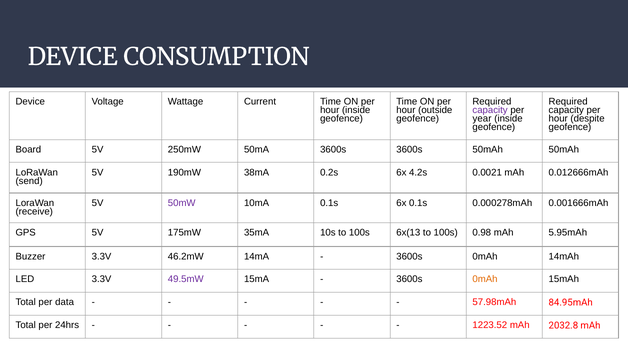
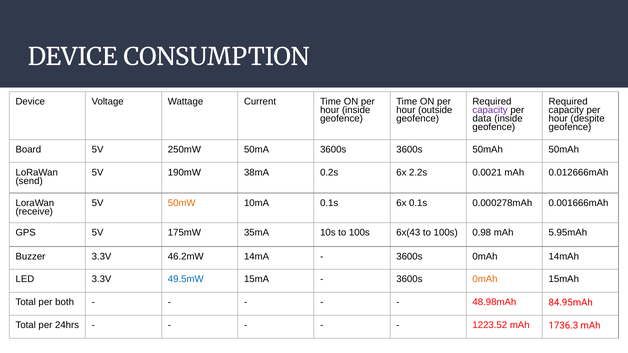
year: year -> data
4.2s: 4.2s -> 2.2s
50mW colour: purple -> orange
6x(13: 6x(13 -> 6x(43
49.5mW colour: purple -> blue
data: data -> both
57.98mAh: 57.98mAh -> 48.98mAh
2032.8: 2032.8 -> 1736.3
